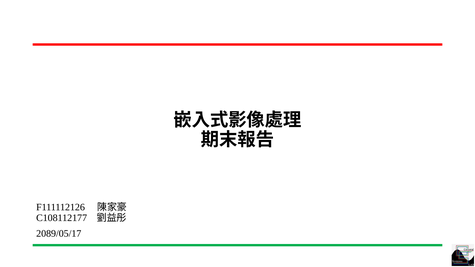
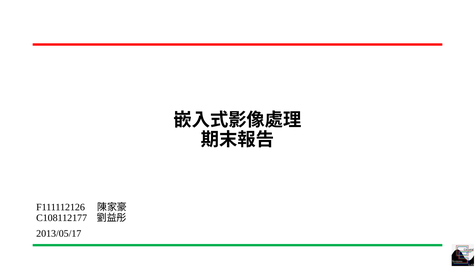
2089/05/17: 2089/05/17 -> 2013/05/17
